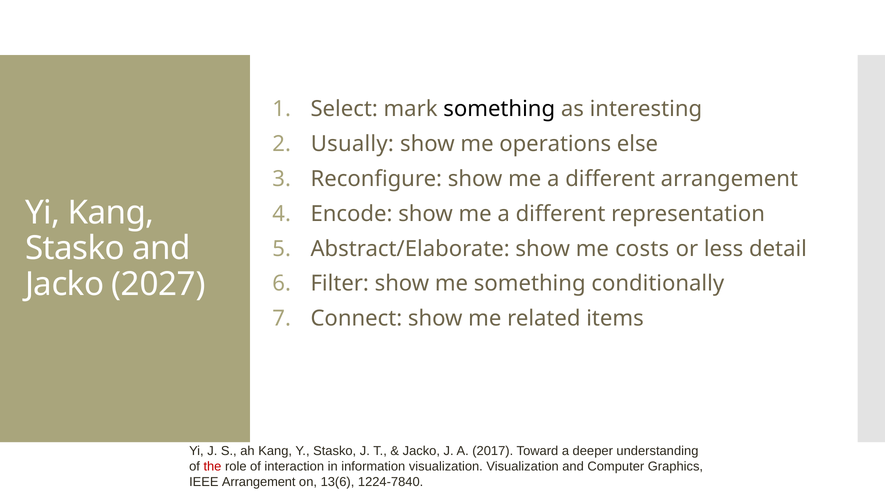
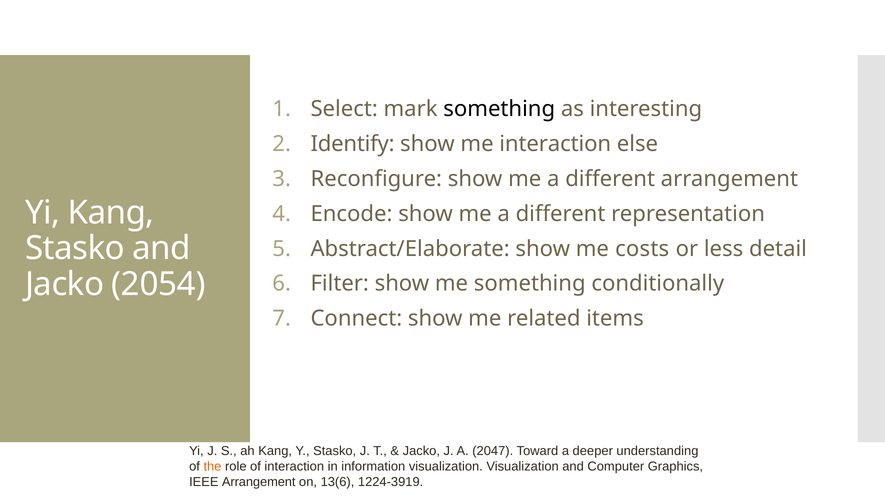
Usually: Usually -> Identify
me operations: operations -> interaction
2027: 2027 -> 2054
2017: 2017 -> 2047
the colour: red -> orange
1224-7840: 1224-7840 -> 1224-3919
